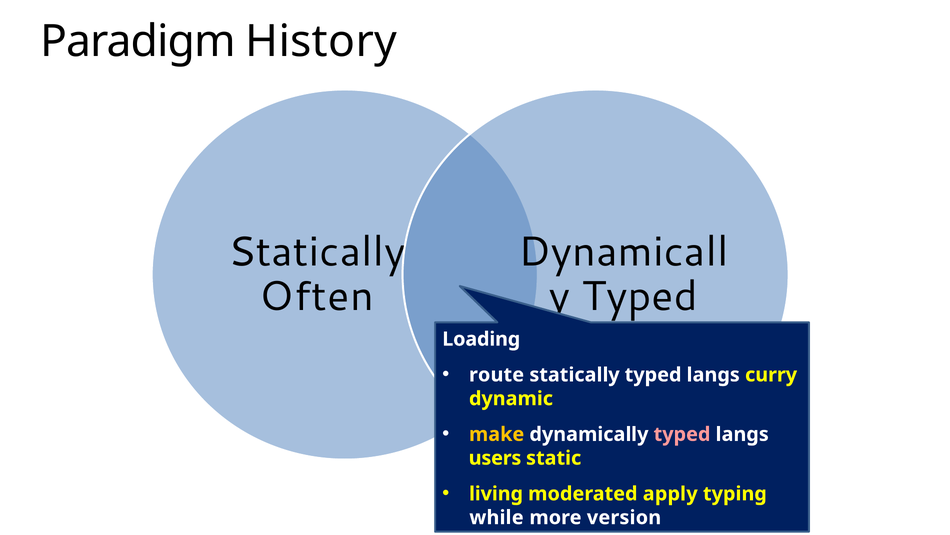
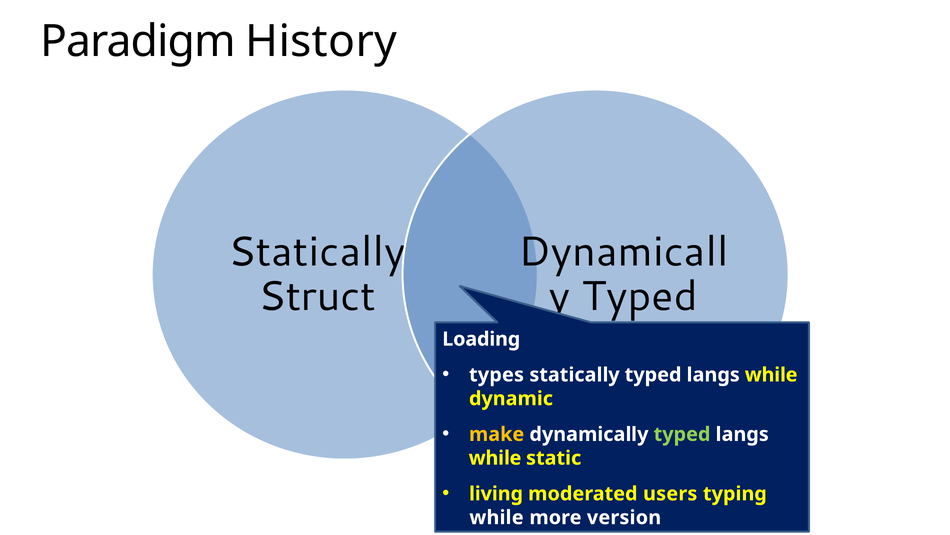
Often: Often -> Struct
route: route -> types
statically typed langs curry: curry -> while
typed at (682, 434) colour: pink -> light green
users at (495, 458): users -> while
apply: apply -> users
